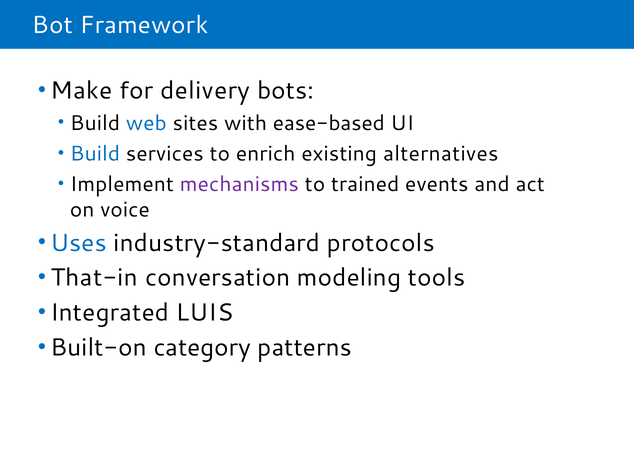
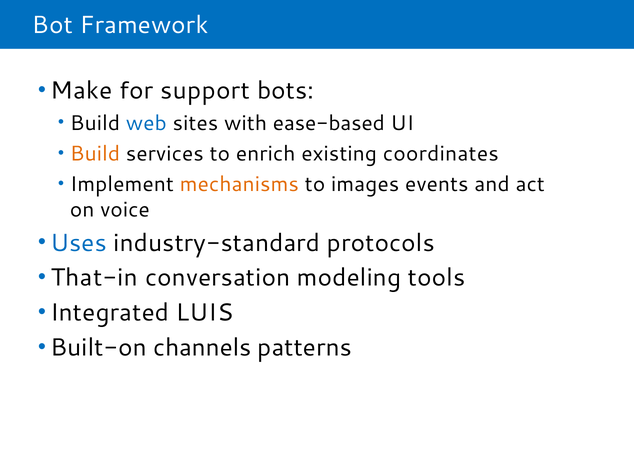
delivery: delivery -> support
Build at (95, 154) colour: blue -> orange
alternatives: alternatives -> coordinates
mechanisms colour: purple -> orange
trained: trained -> images
category: category -> channels
